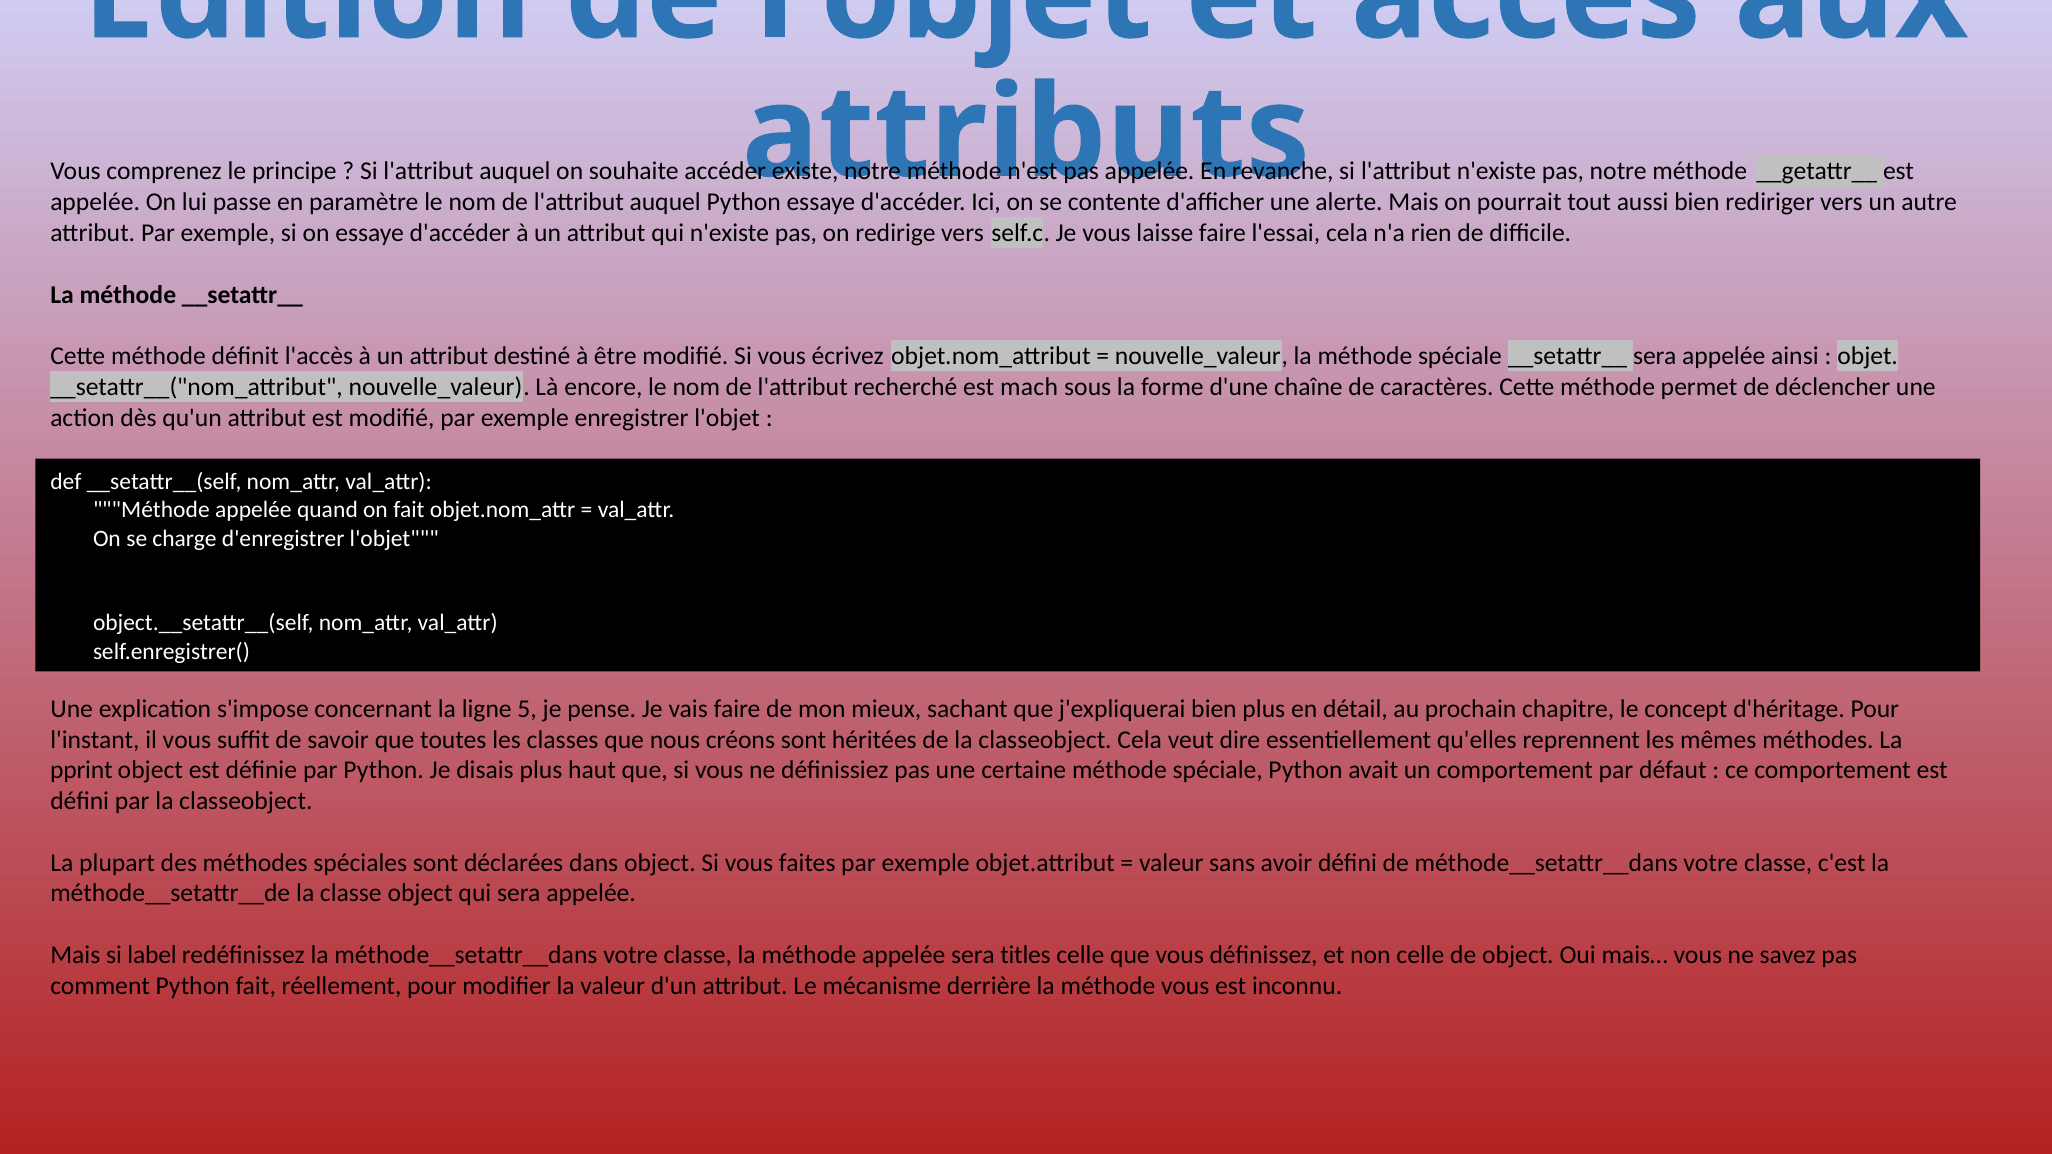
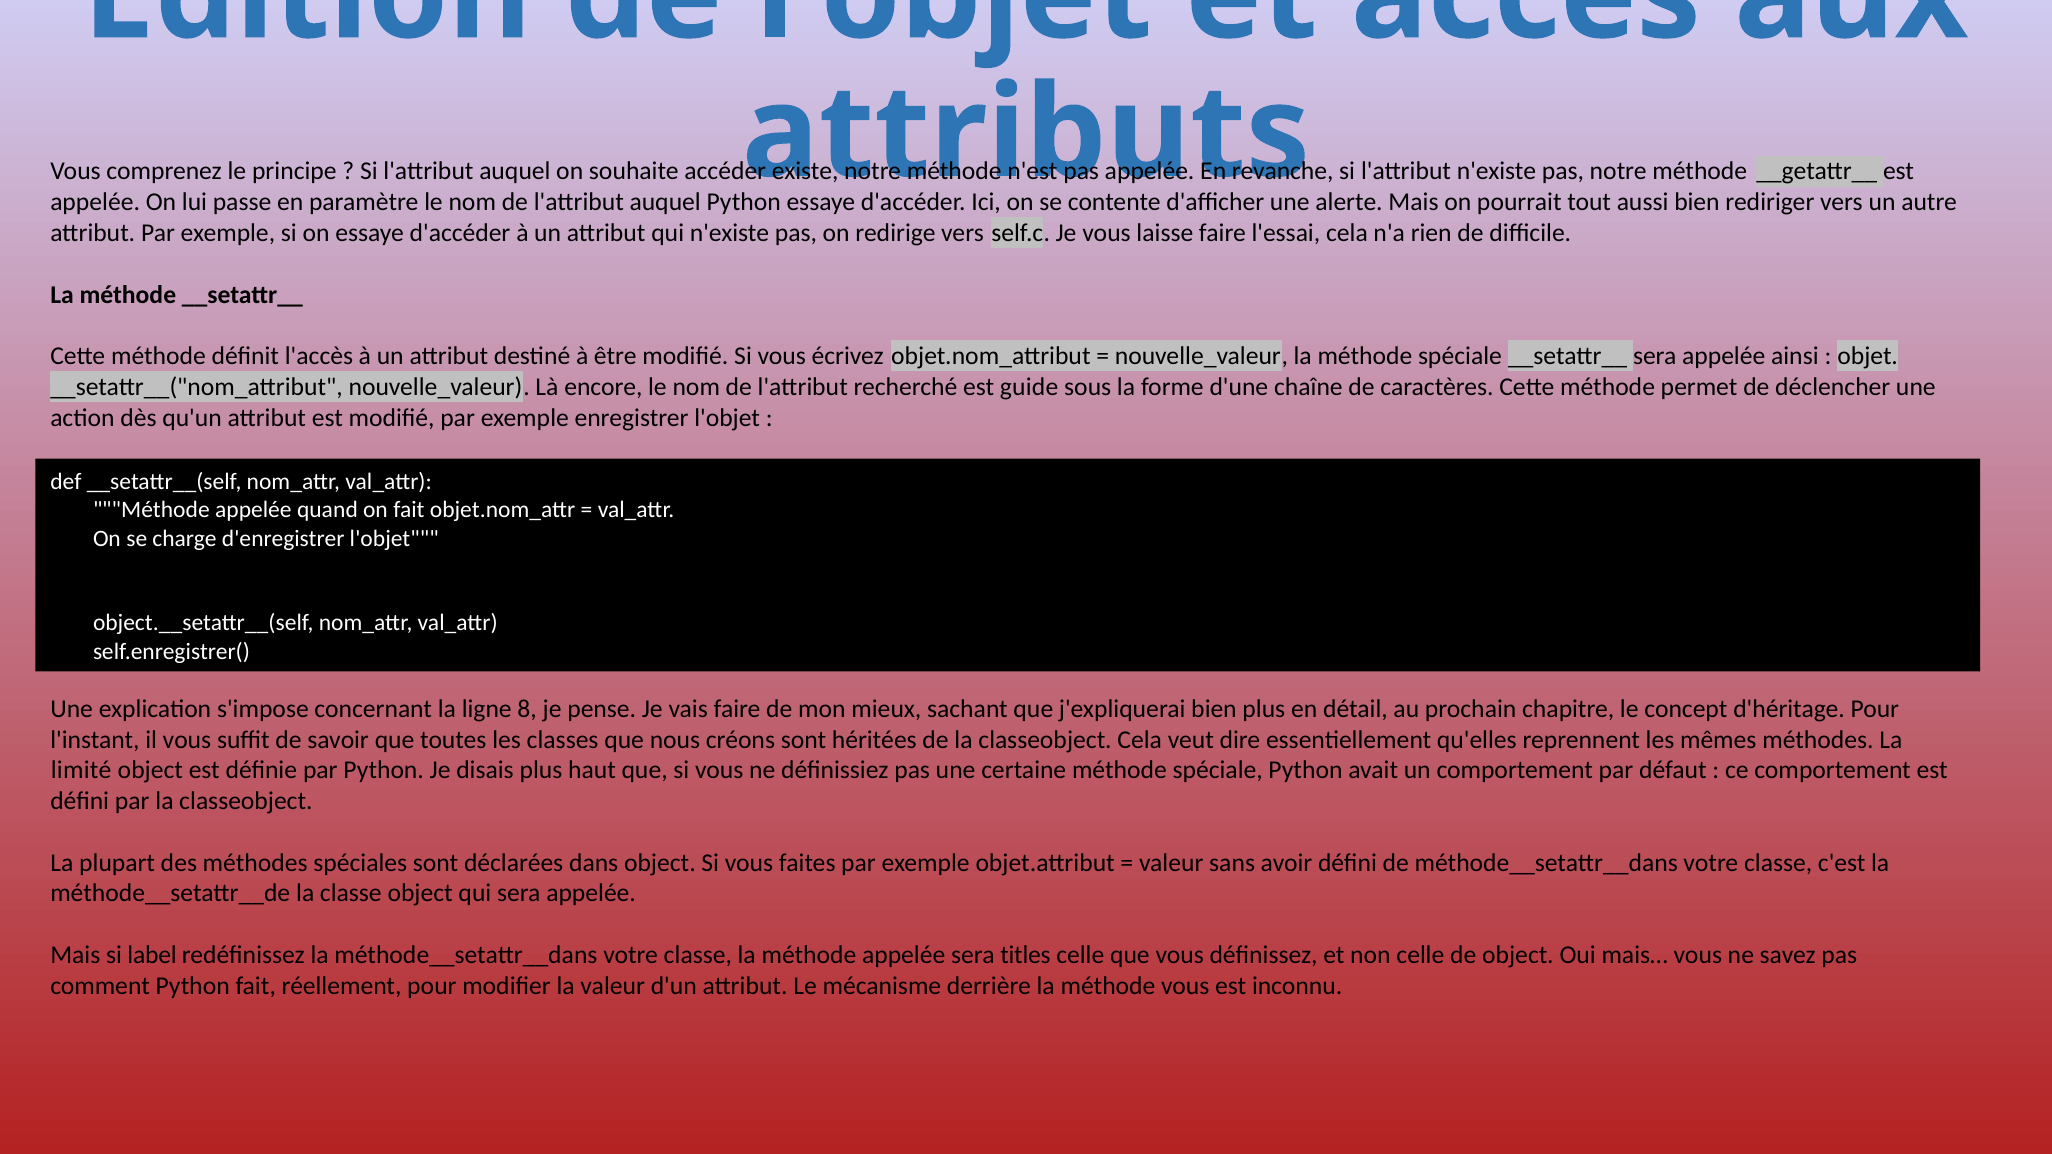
mach: mach -> guide
5: 5 -> 8
pprint: pprint -> limité
